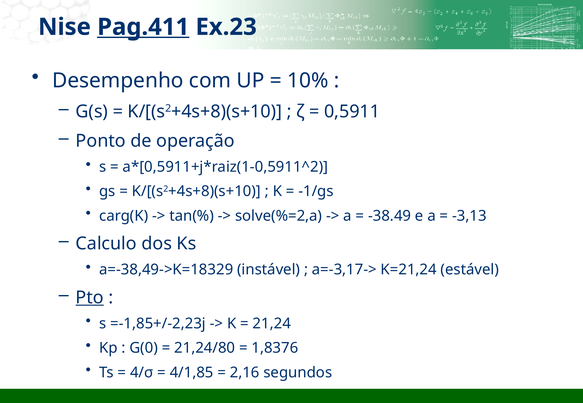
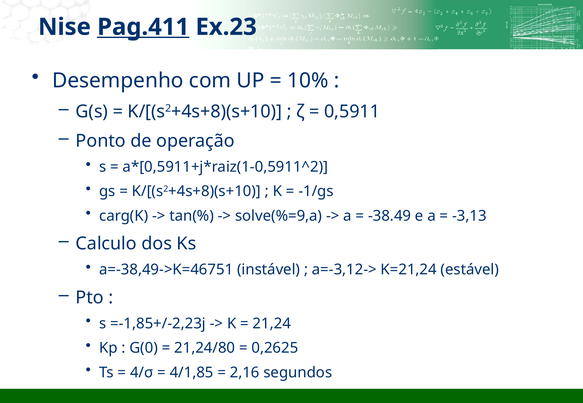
solve(%=2,a: solve(%=2,a -> solve(%=9,a
a=-38,49->K=18329: a=-38,49->K=18329 -> a=-38,49->K=46751
a=-3,17->: a=-3,17-> -> a=-3,12->
Pto underline: present -> none
1,8376: 1,8376 -> 0,2625
